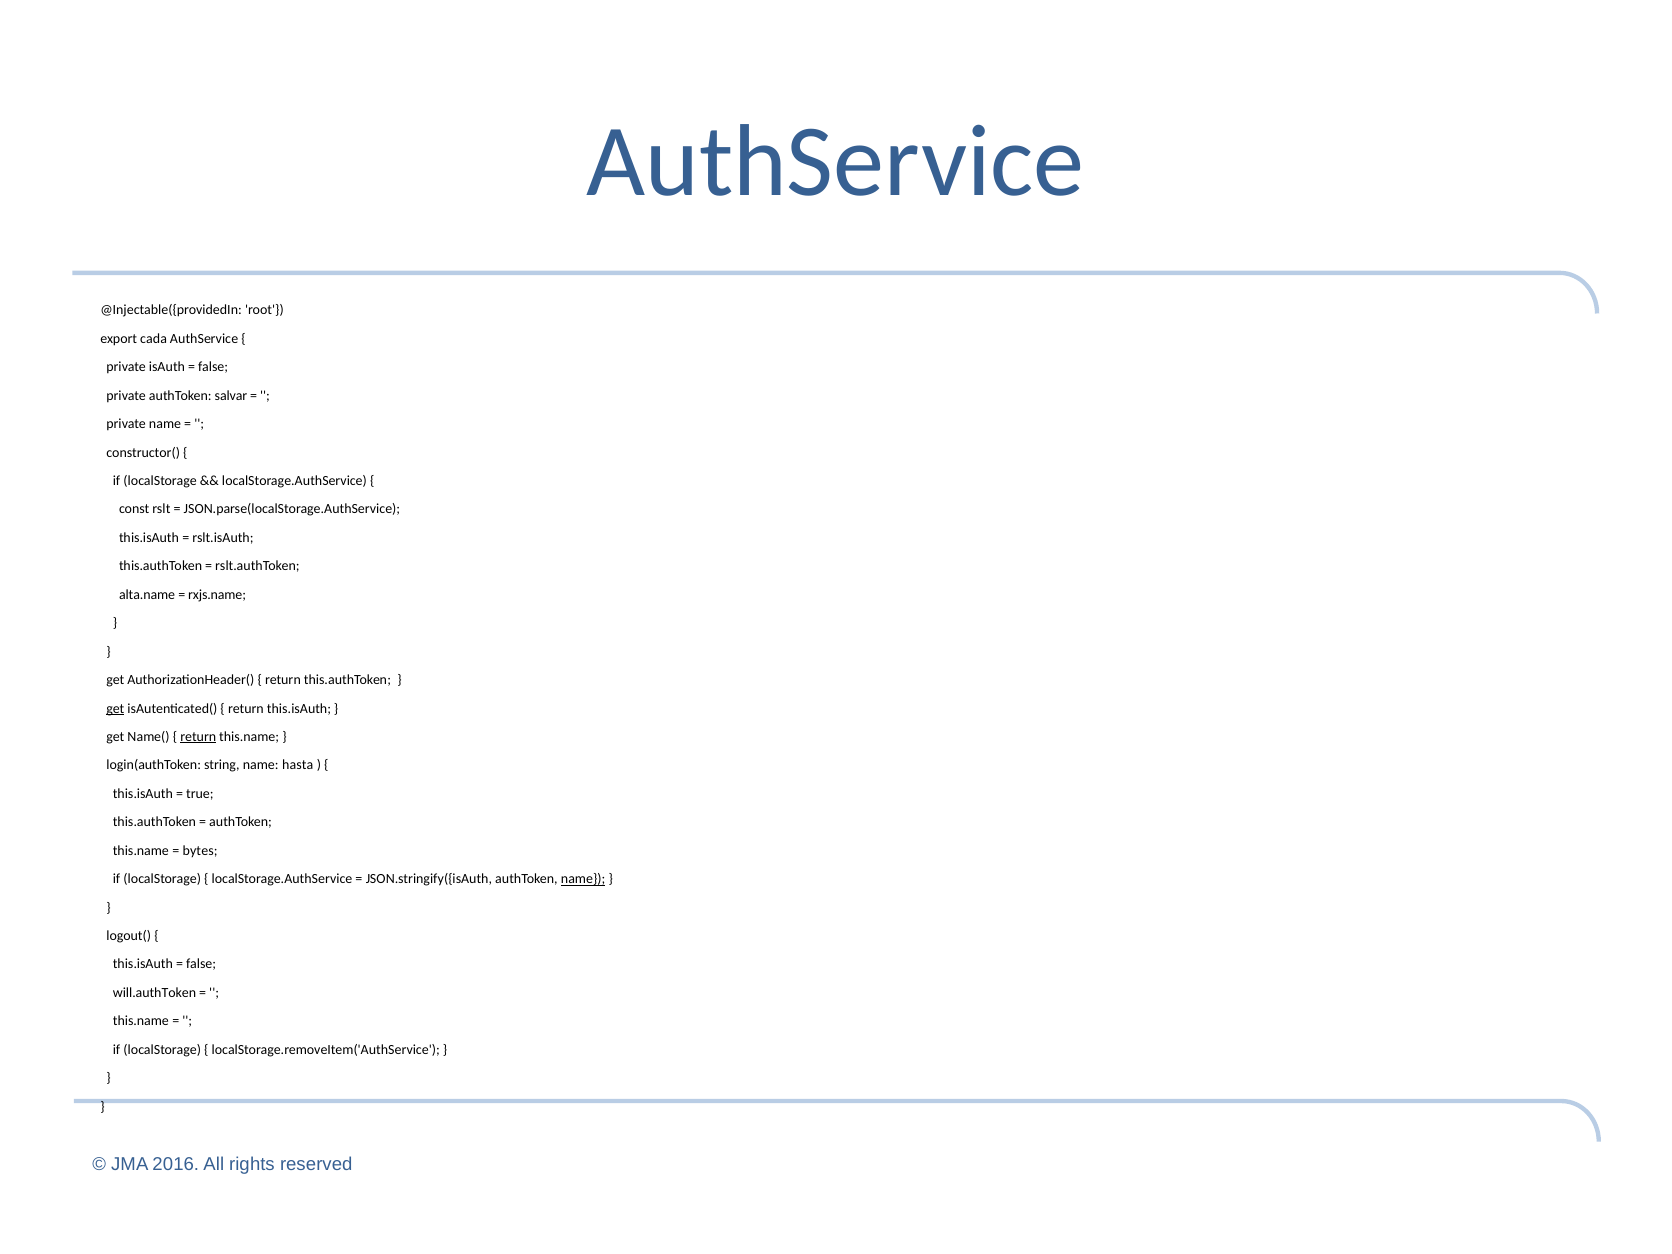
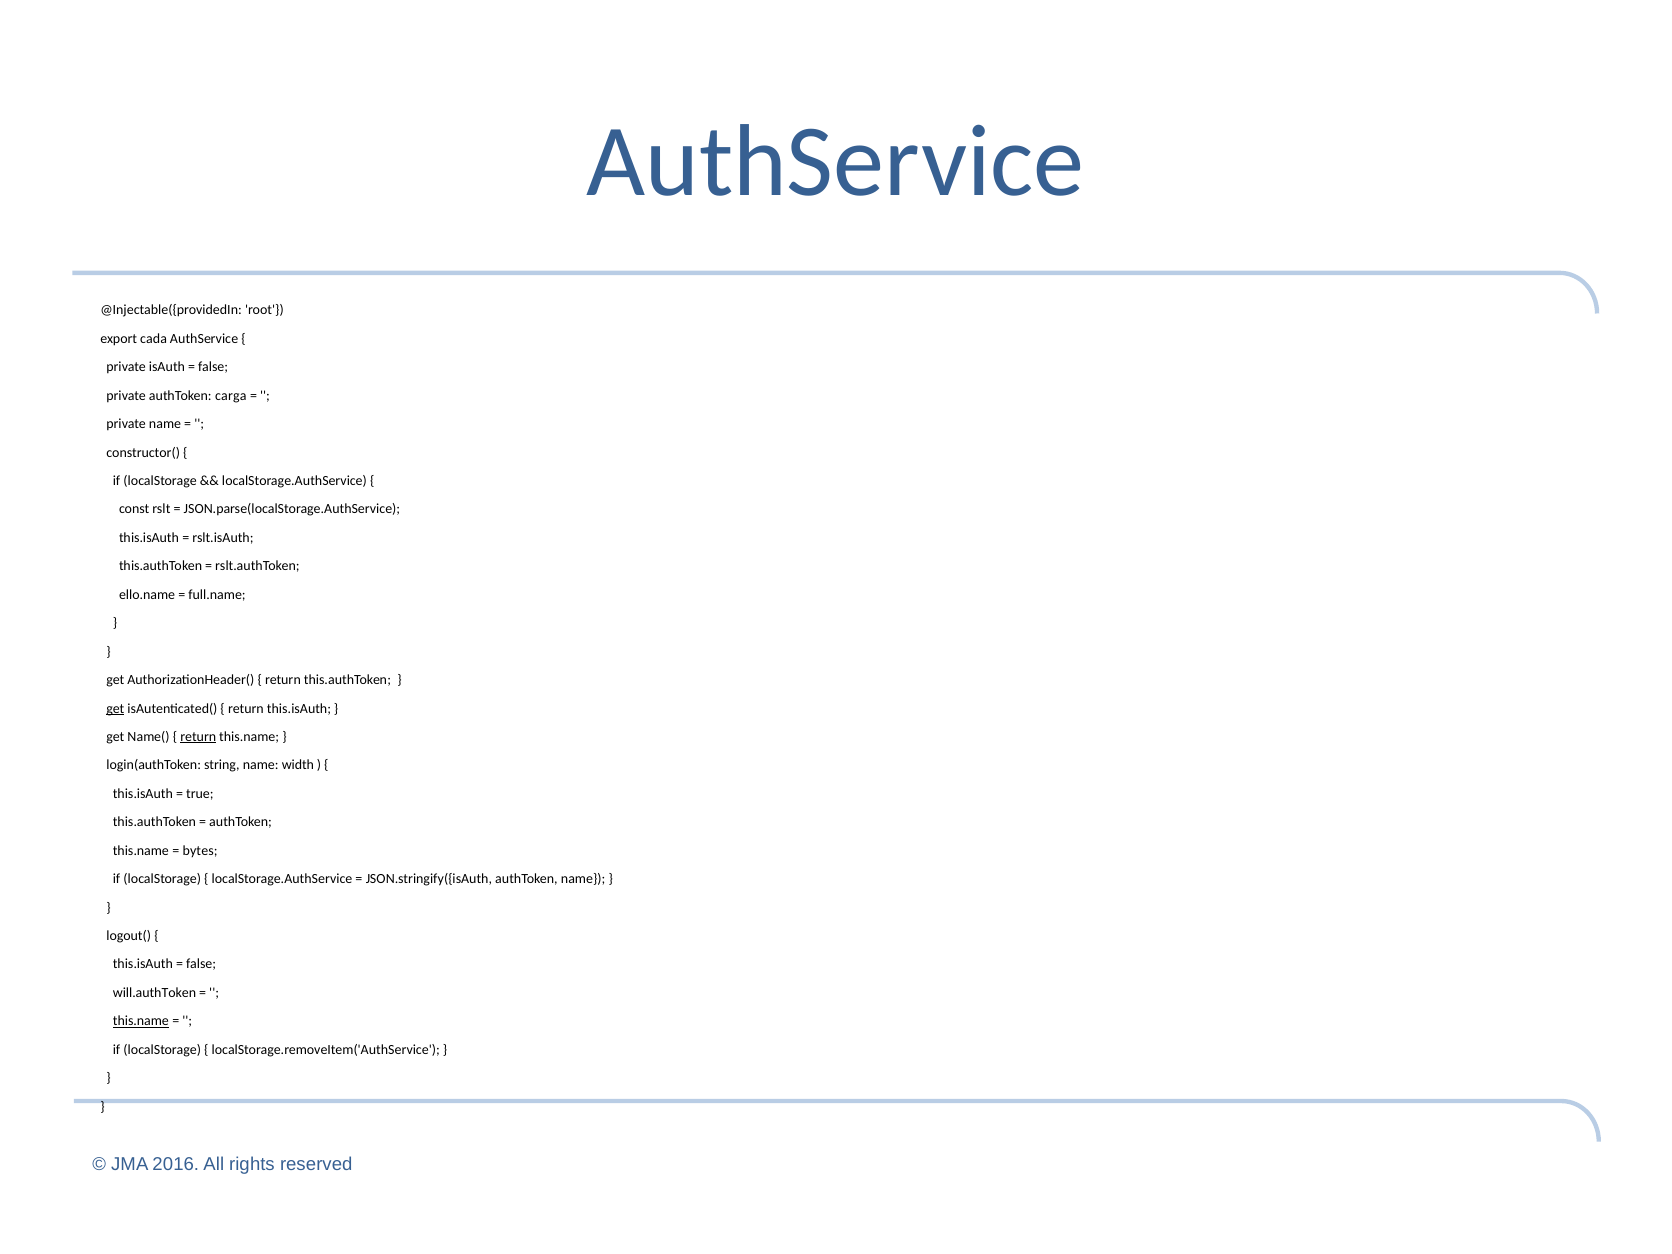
salvar: salvar -> carga
alta.name: alta.name -> ello.name
rxjs.name: rxjs.name -> full.name
hasta: hasta -> width
name at (583, 879) underline: present -> none
this.name at (141, 1021) underline: none -> present
